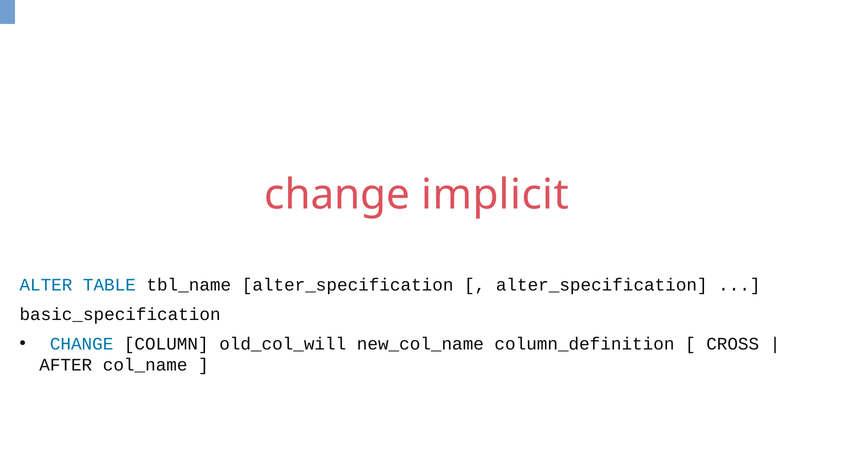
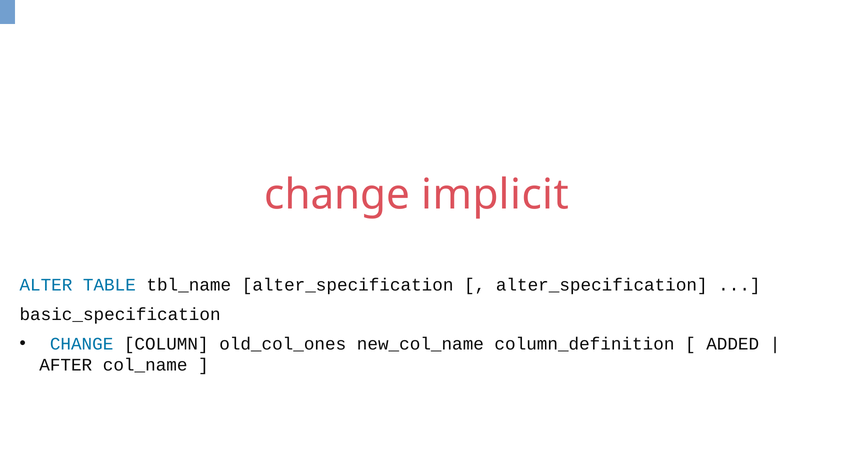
old_col_will: old_col_will -> old_col_ones
CROSS: CROSS -> ADDED
